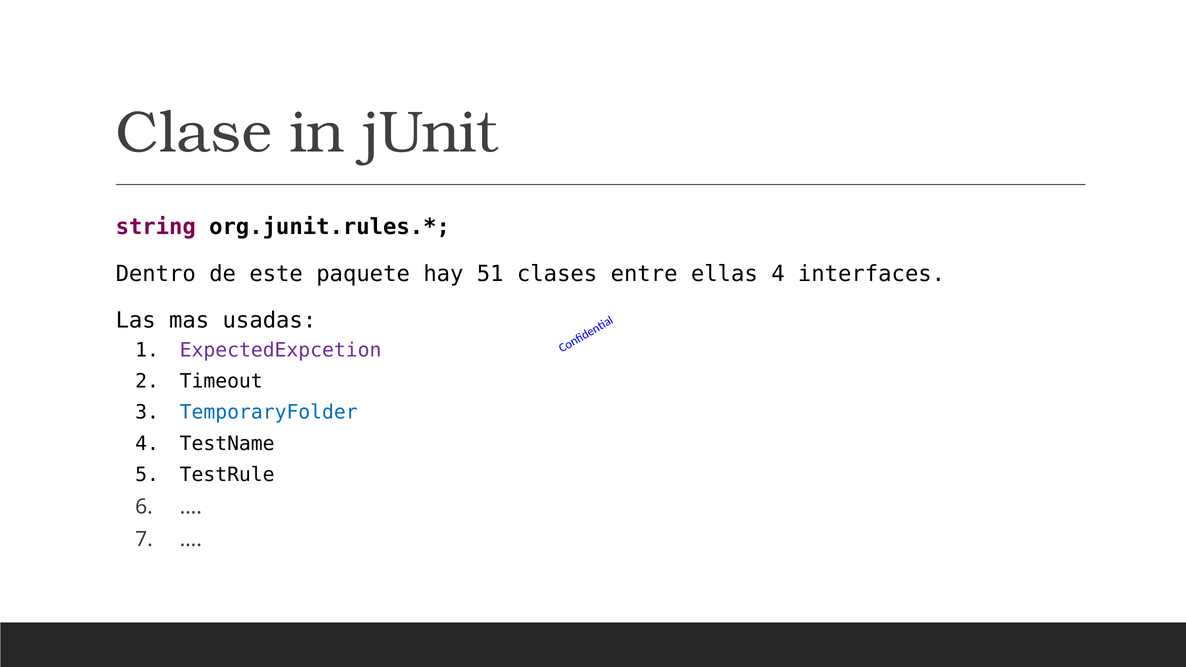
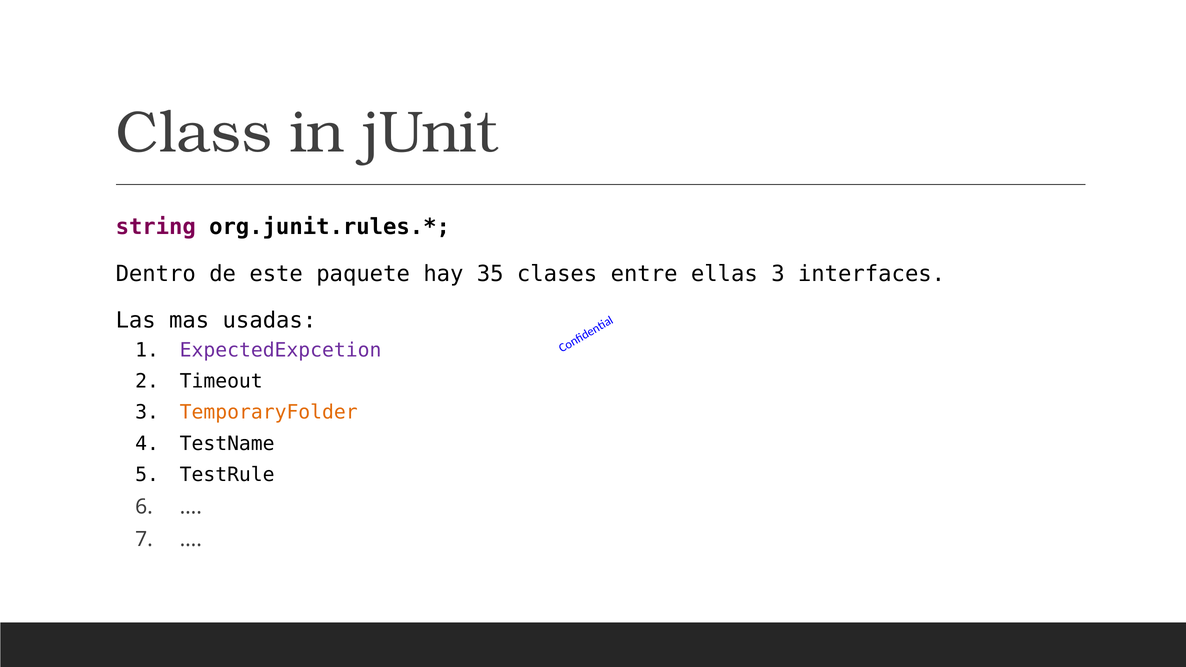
Clase: Clase -> Class
51: 51 -> 35
ellas 4: 4 -> 3
TemporaryFolder colour: blue -> orange
